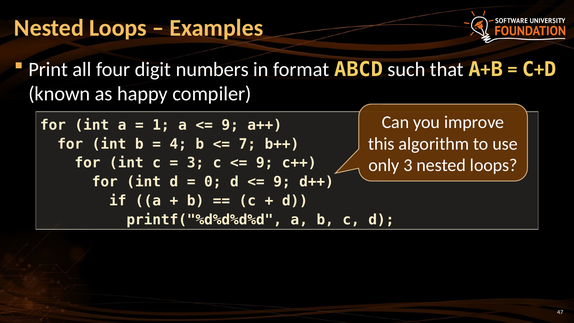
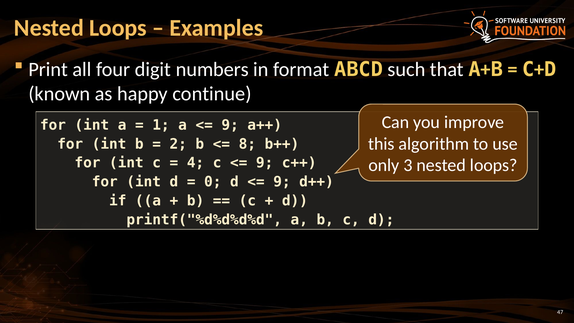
compiler: compiler -> continue
4: 4 -> 2
7: 7 -> 8
3 at (195, 163): 3 -> 4
